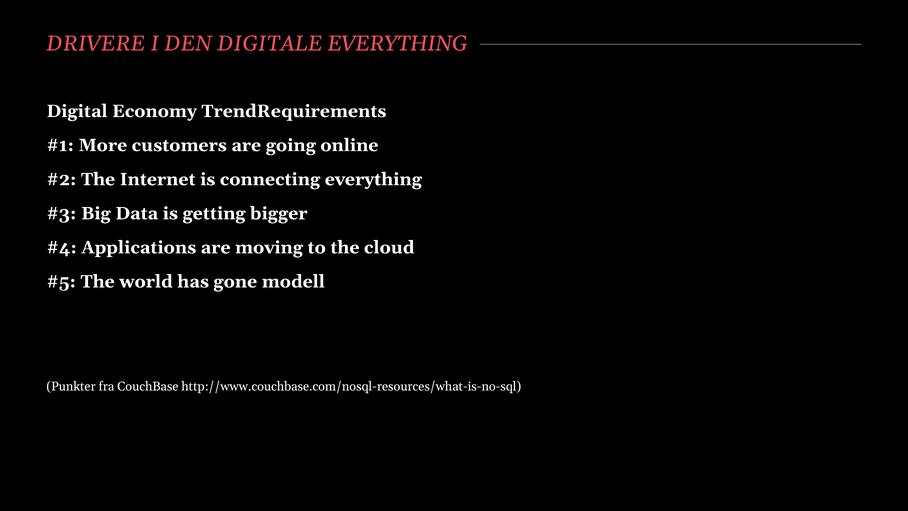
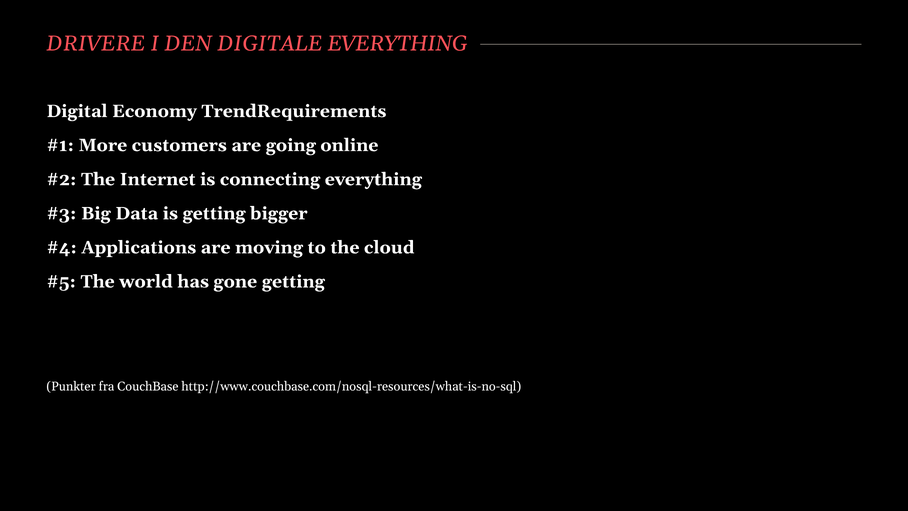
gone modell: modell -> getting
